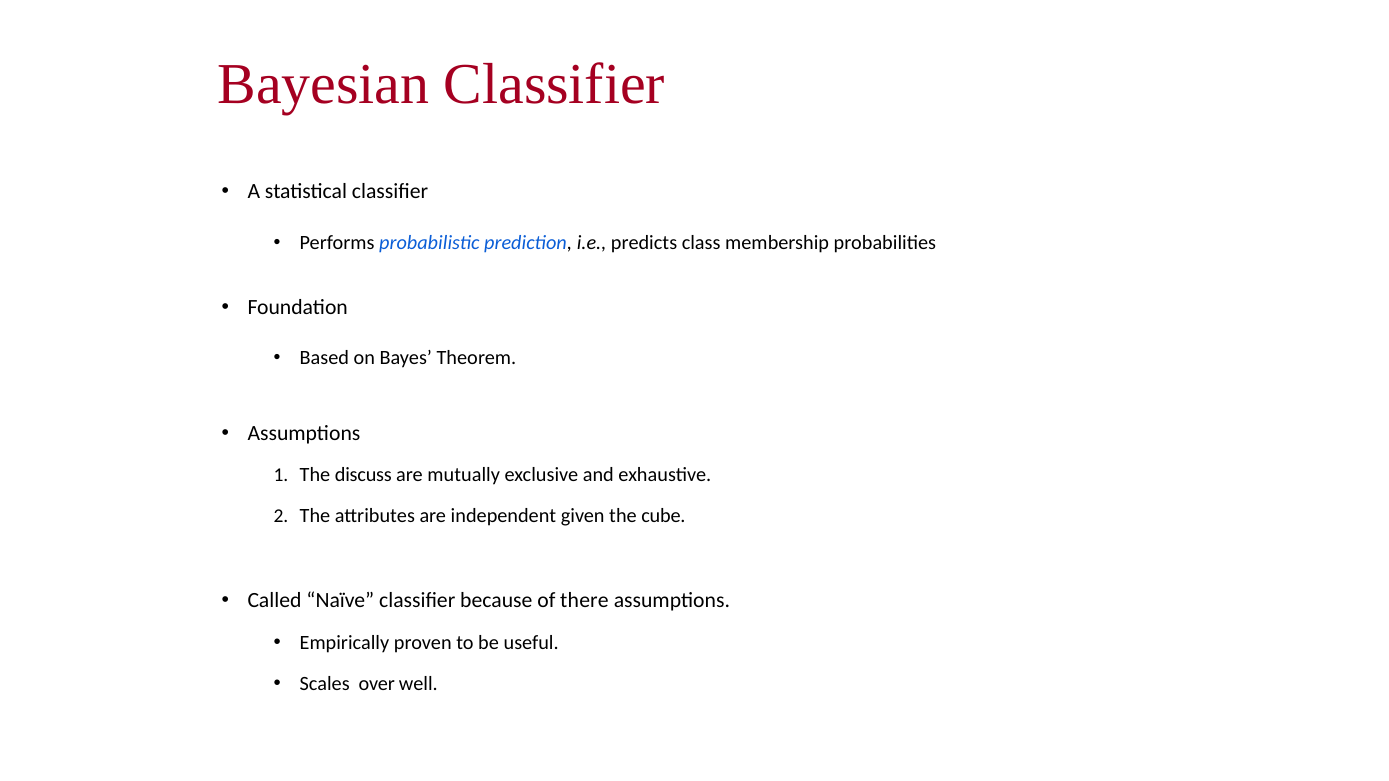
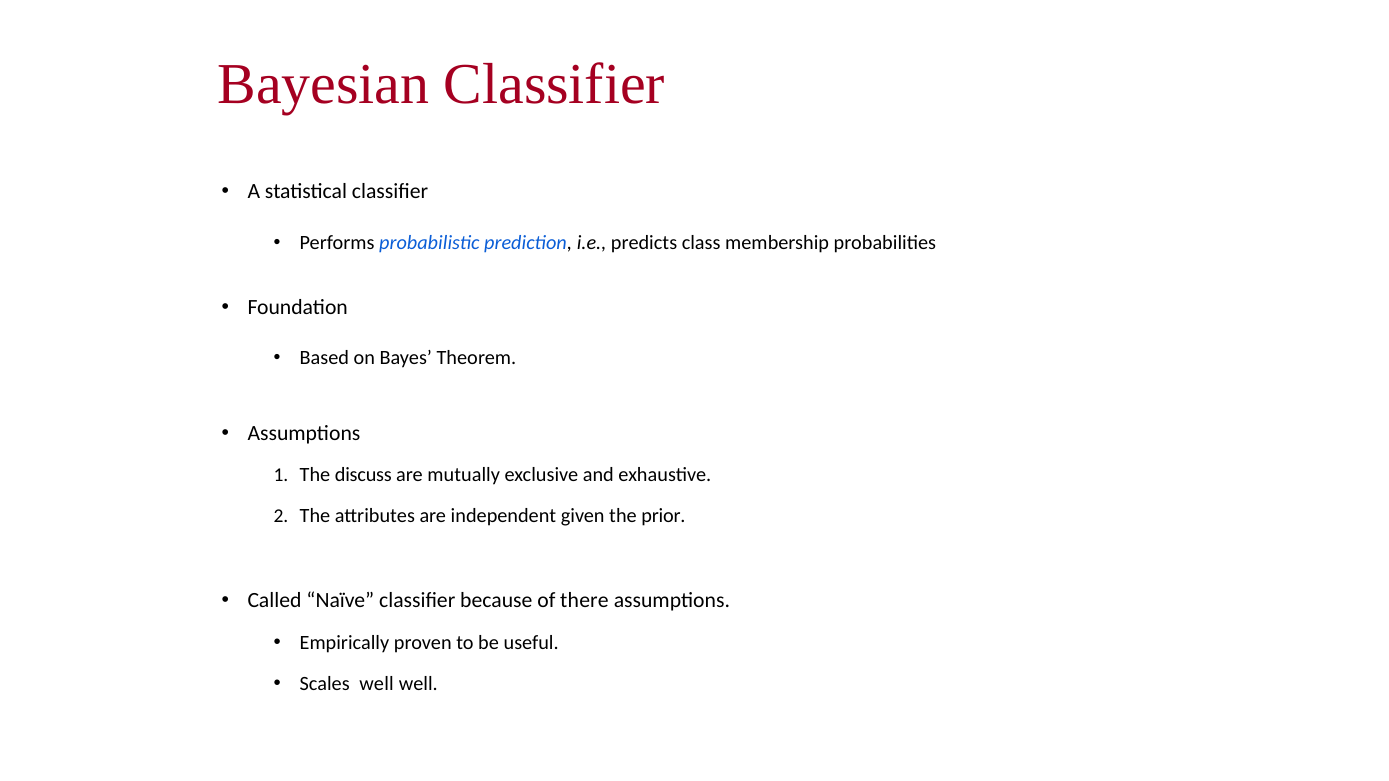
cube: cube -> prior
Scales over: over -> well
